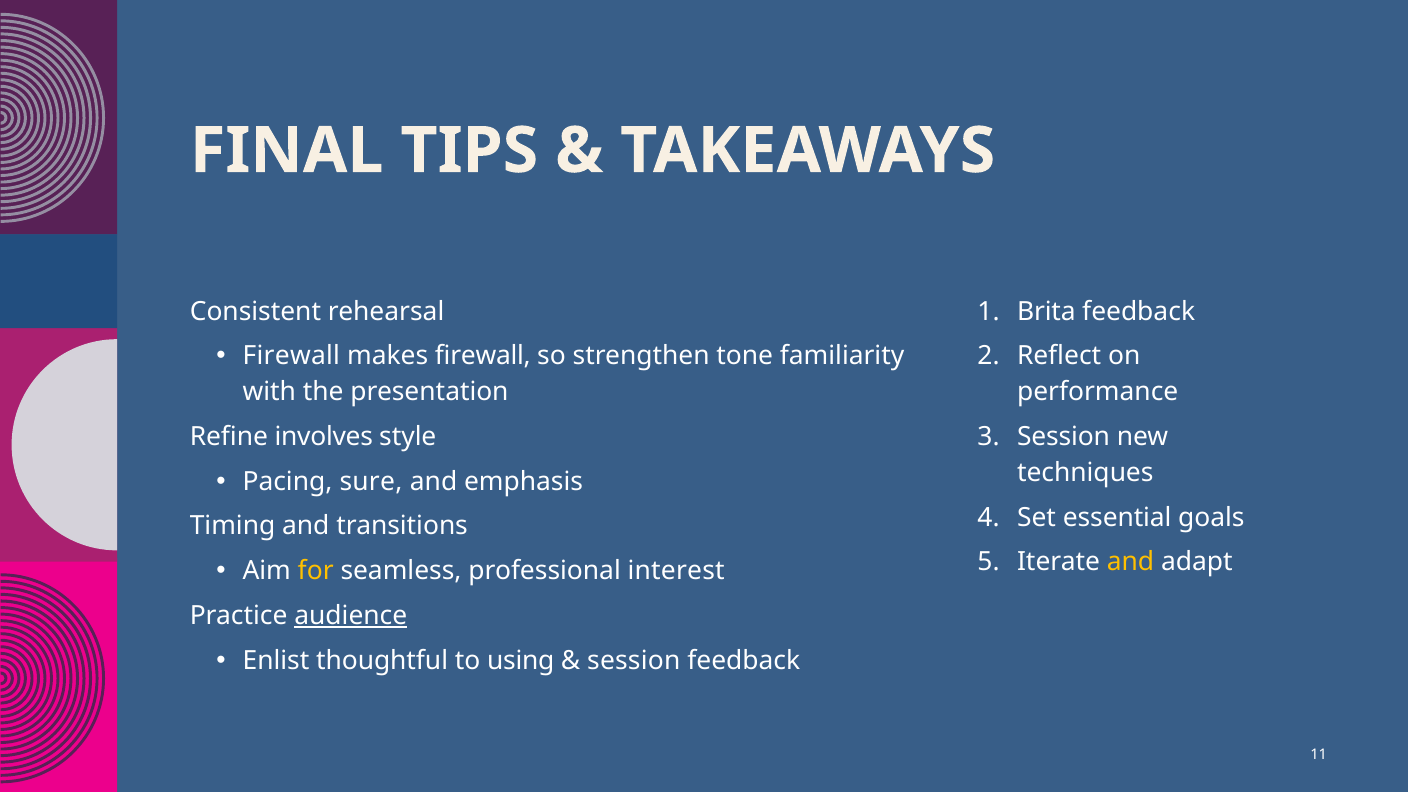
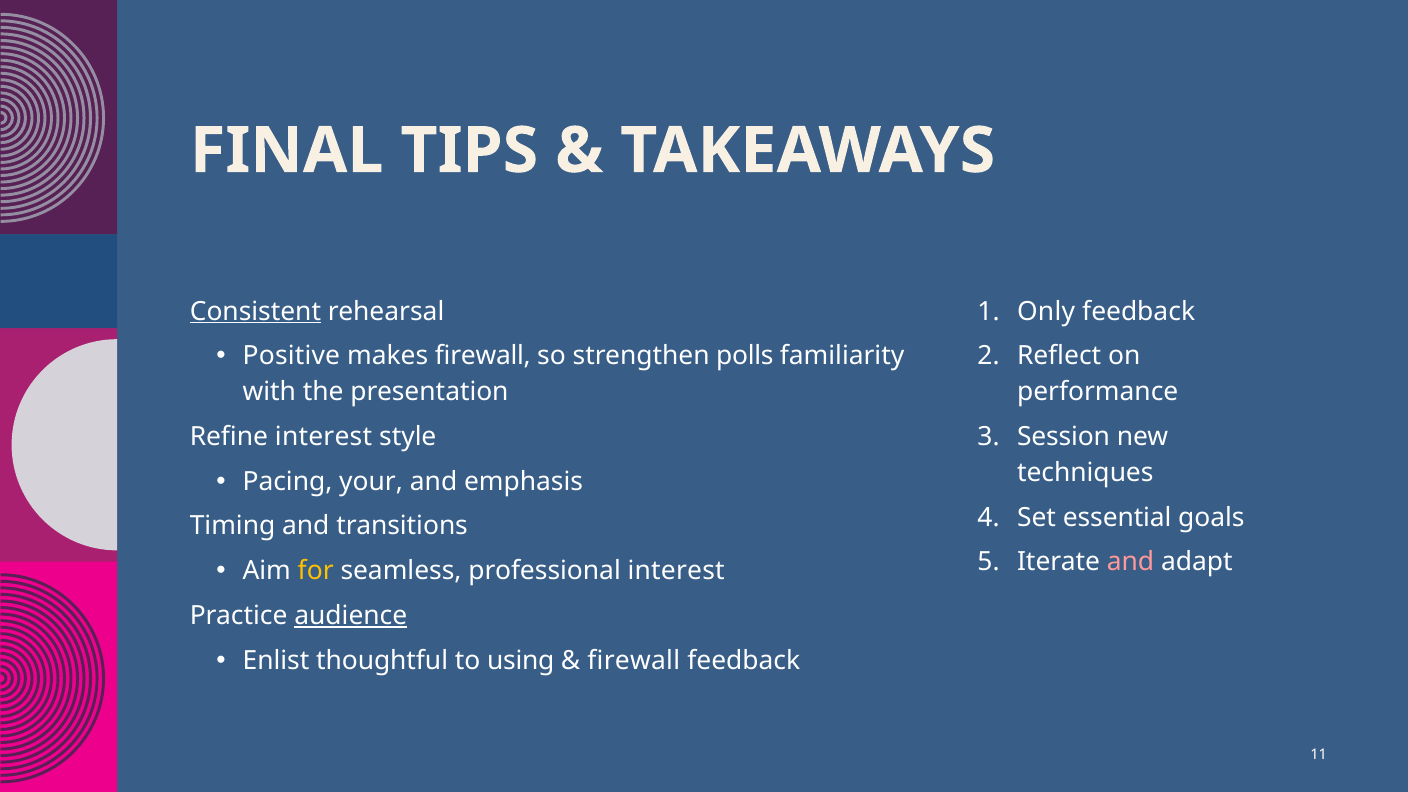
Consistent underline: none -> present
Brita: Brita -> Only
Firewall at (291, 356): Firewall -> Positive
tone: tone -> polls
Refine involves: involves -> interest
sure: sure -> your
and at (1131, 562) colour: yellow -> pink
session at (634, 660): session -> firewall
